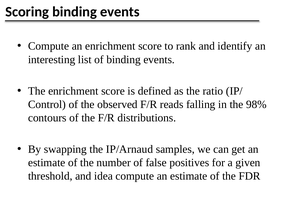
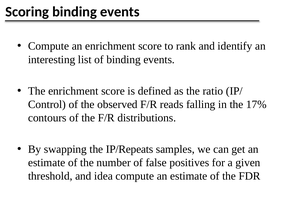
98%: 98% -> 17%
IP/Arnaud: IP/Arnaud -> IP/Repeats
